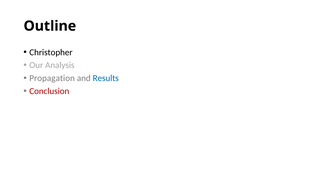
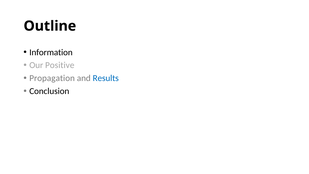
Christopher: Christopher -> Information
Analysis: Analysis -> Positive
Conclusion colour: red -> black
